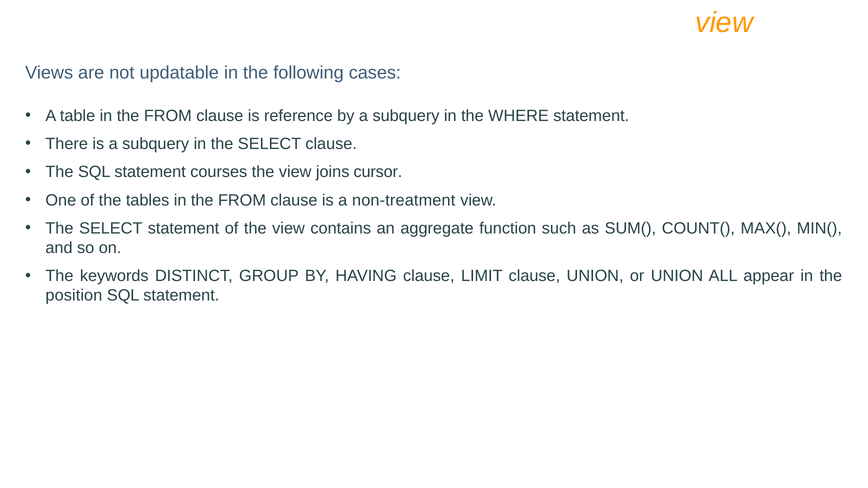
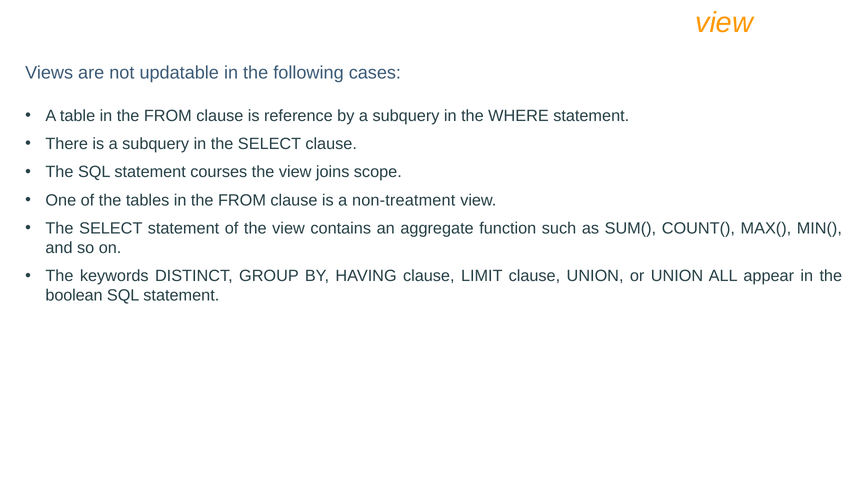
cursor: cursor -> scope
position: position -> boolean
